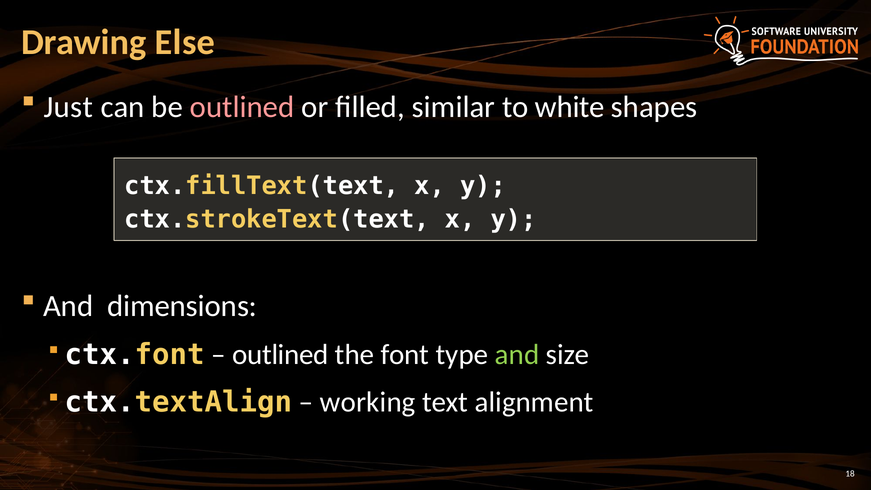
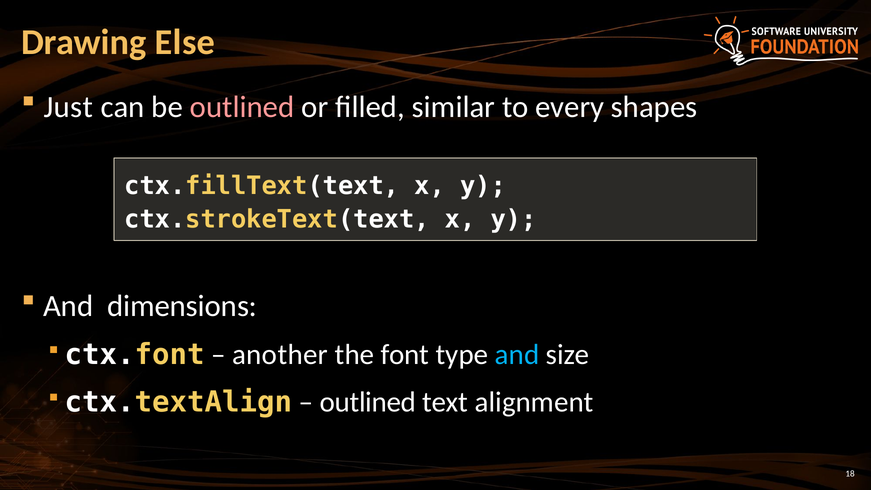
white: white -> every
outlined at (280, 355): outlined -> another
and at (517, 355) colour: light green -> light blue
working at (368, 402): working -> outlined
